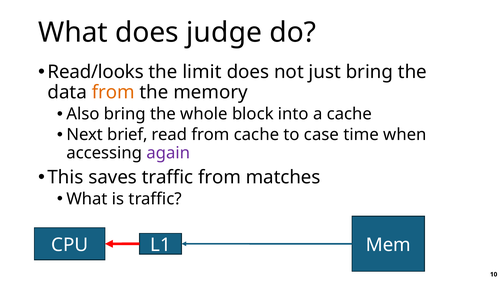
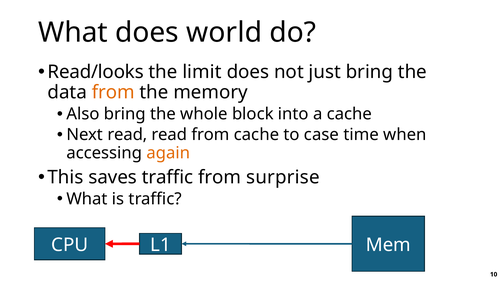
judge: judge -> world
Next brief: brief -> read
again colour: purple -> orange
matches: matches -> surprise
